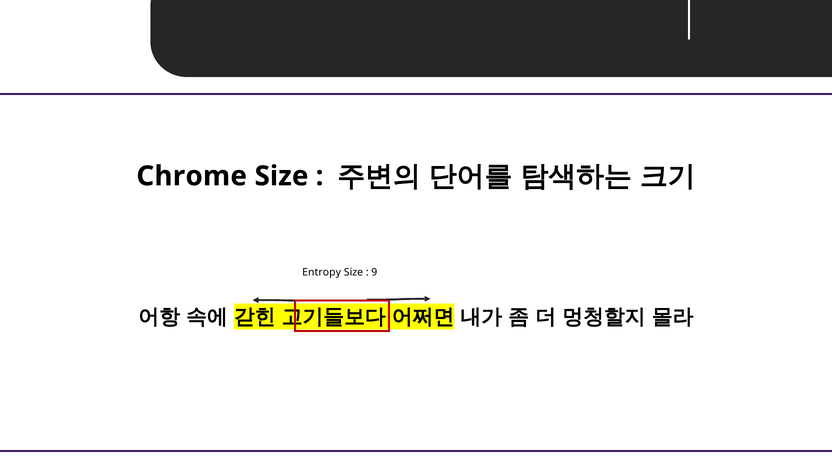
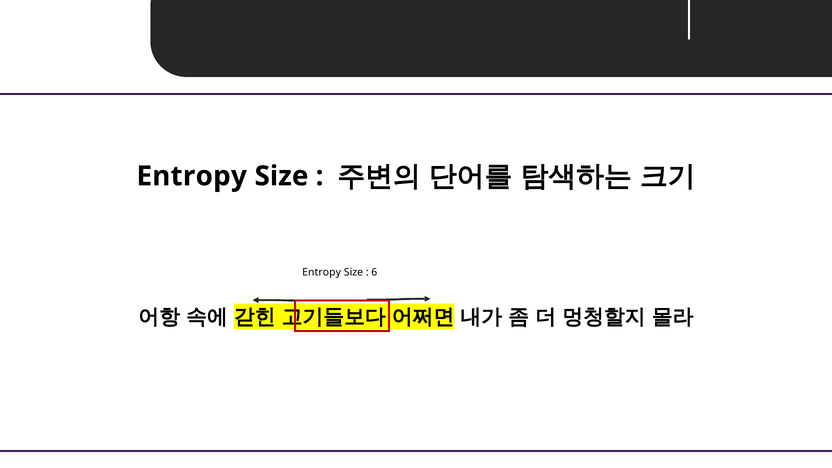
Chrome at (192, 176): Chrome -> Entropy
9: 9 -> 6
